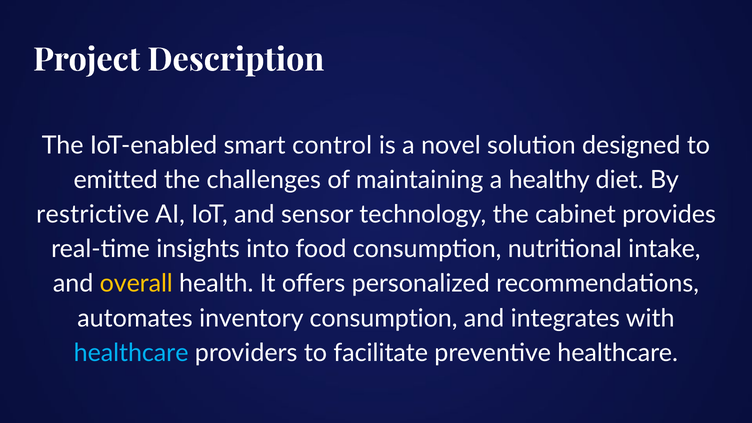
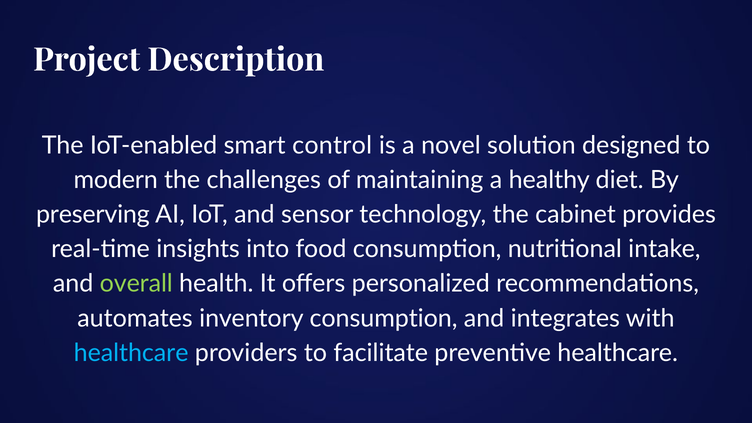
emitted: emitted -> modern
restrictive: restrictive -> preserving
overall colour: yellow -> light green
